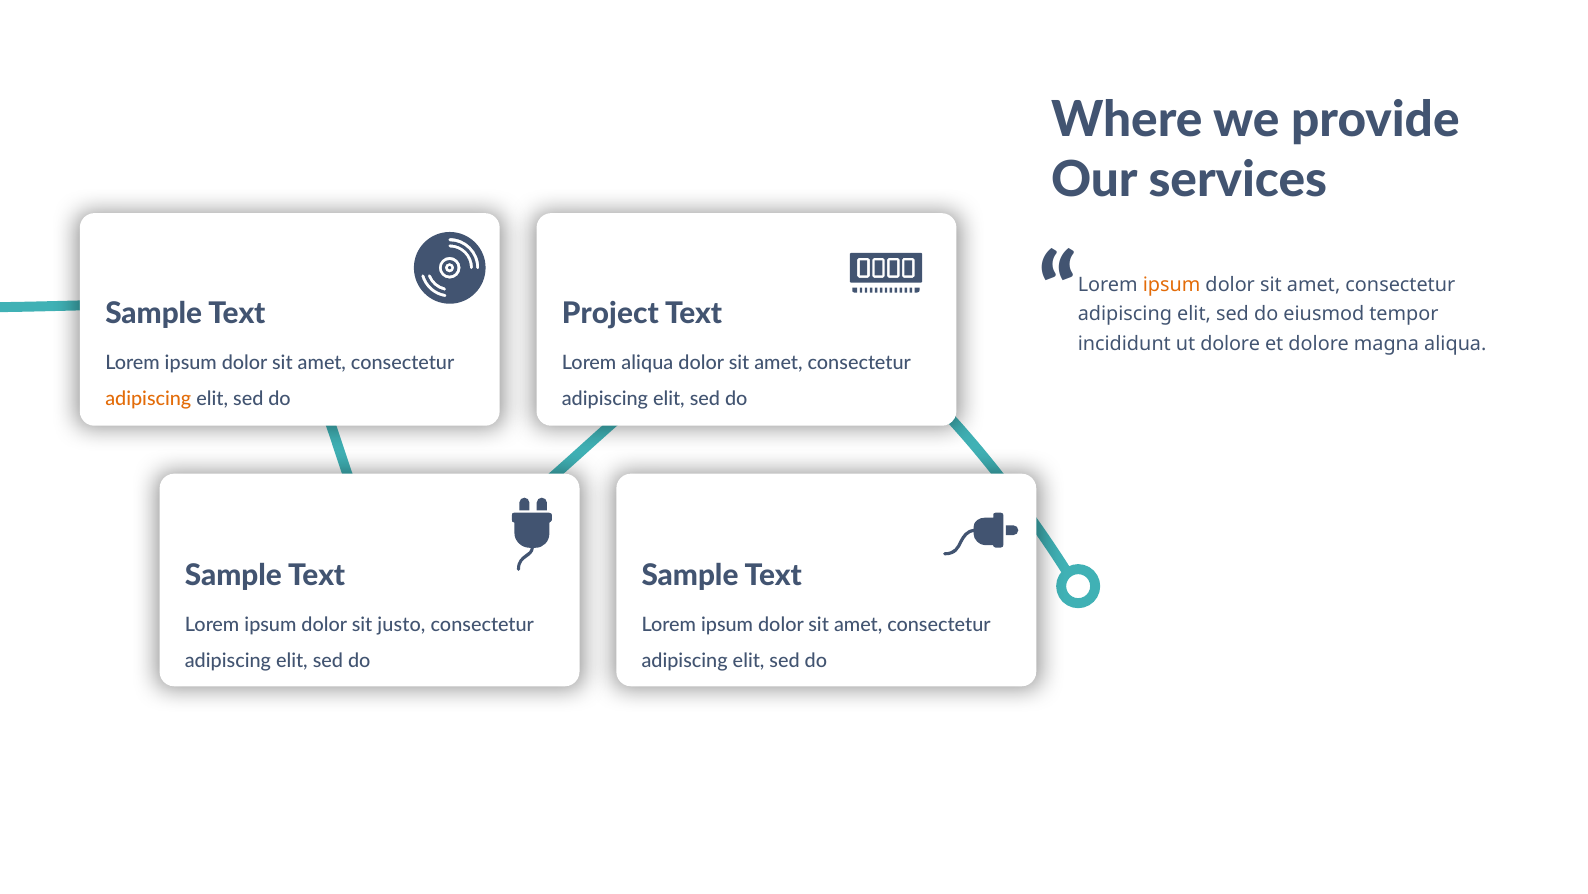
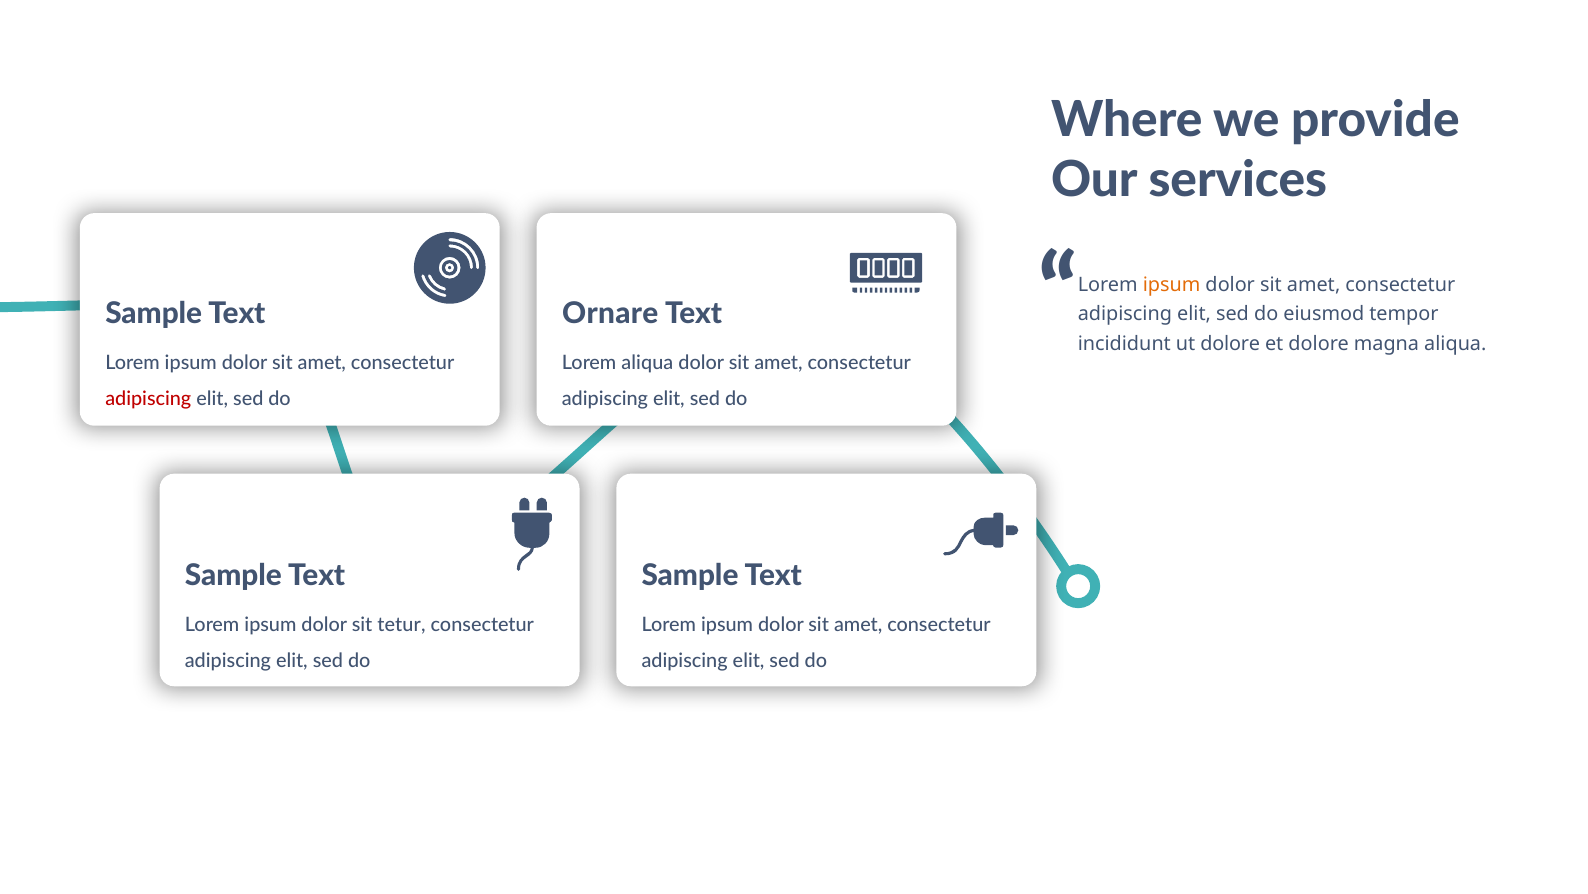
Project: Project -> Ornare
adipiscing at (148, 399) colour: orange -> red
justo: justo -> tetur
